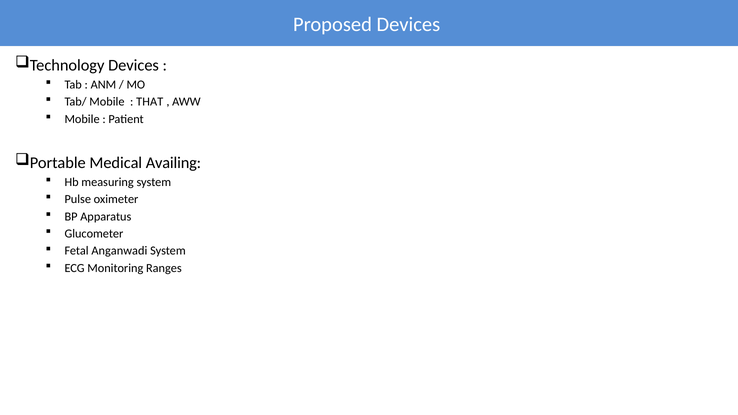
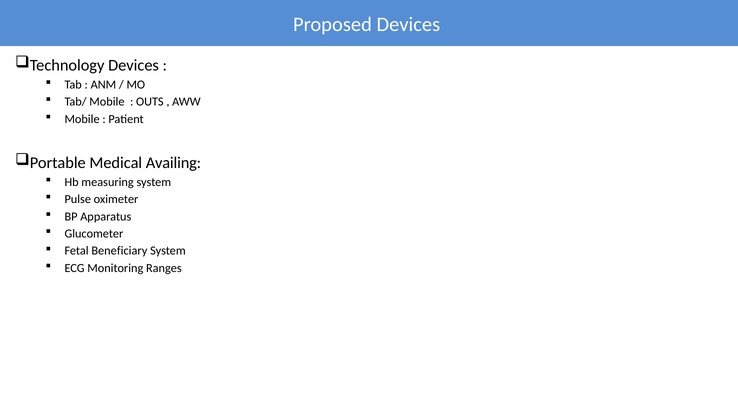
THAT: THAT -> OUTS
Anganwadi: Anganwadi -> Beneficiary
